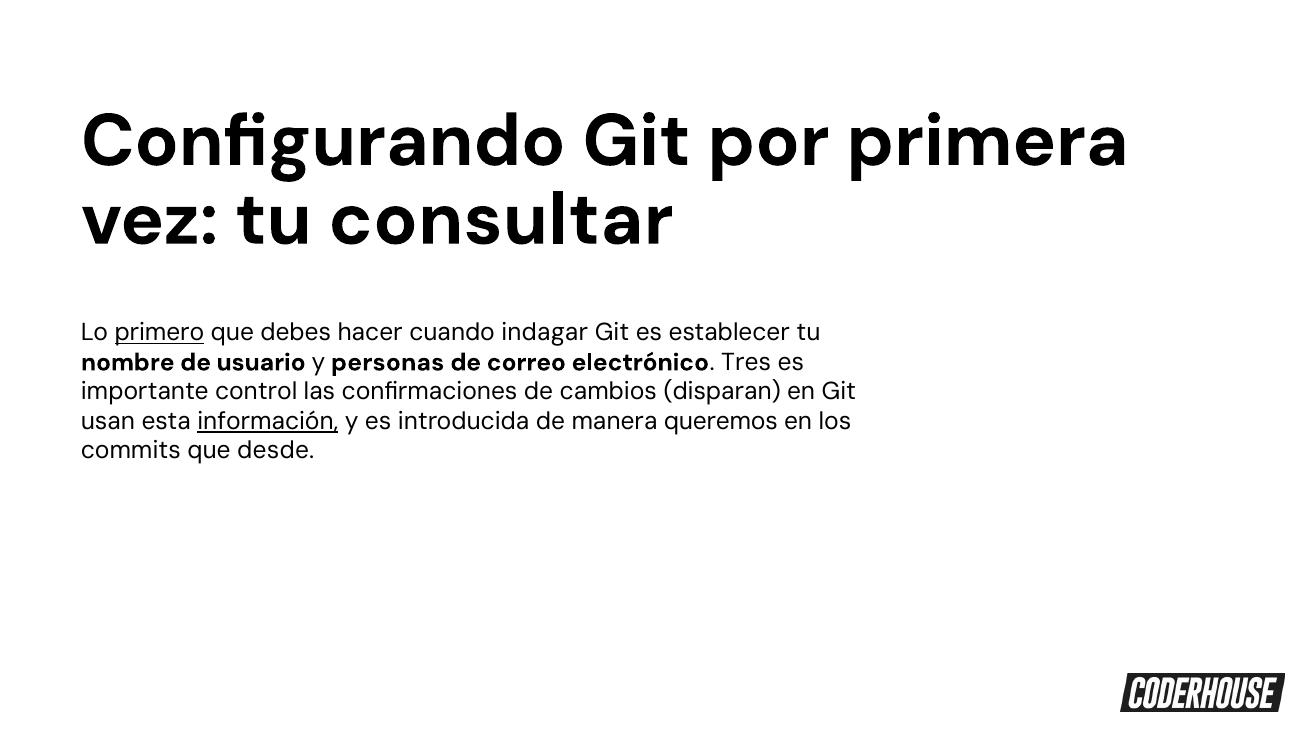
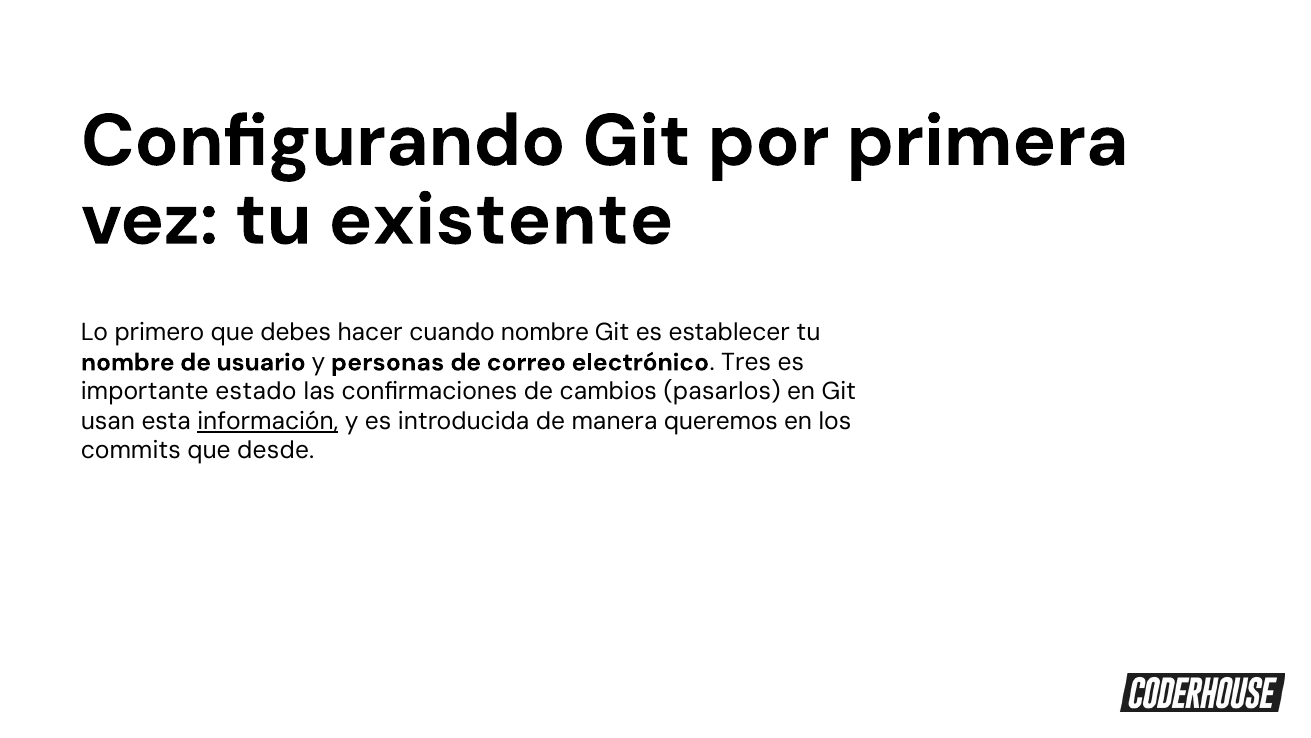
consultar: consultar -> existente
primero underline: present -> none
cuando indagar: indagar -> nombre
control: control -> estado
disparan: disparan -> pasarlos
